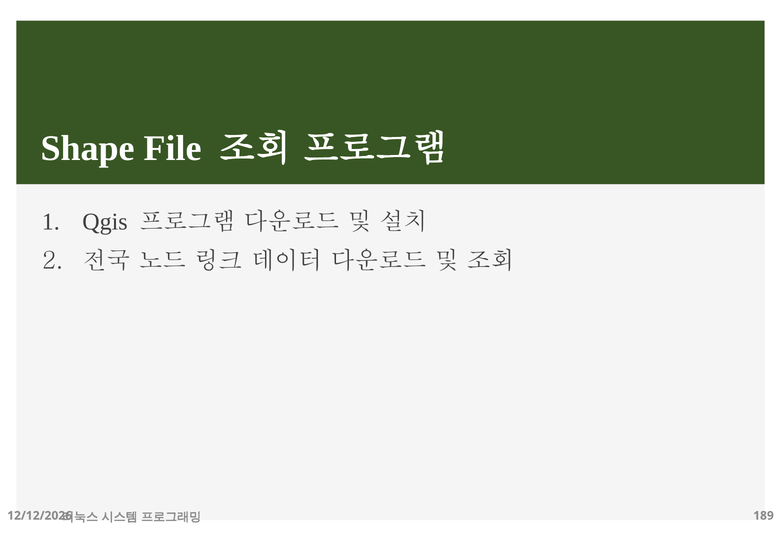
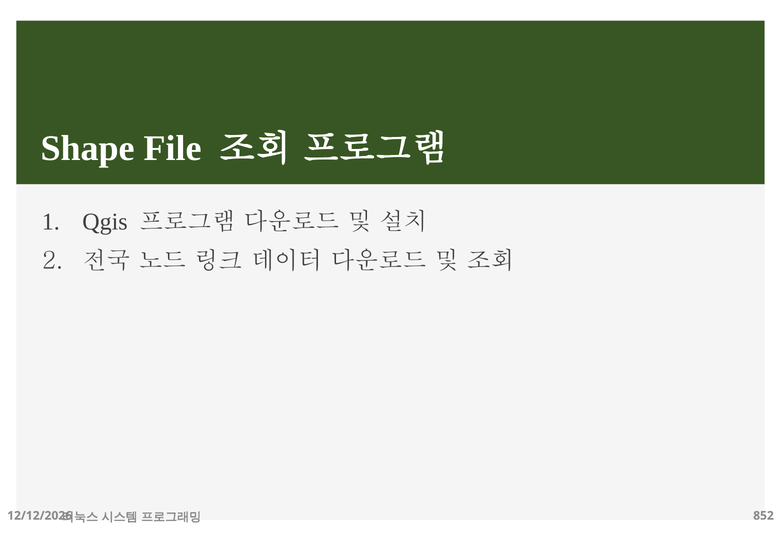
189: 189 -> 852
